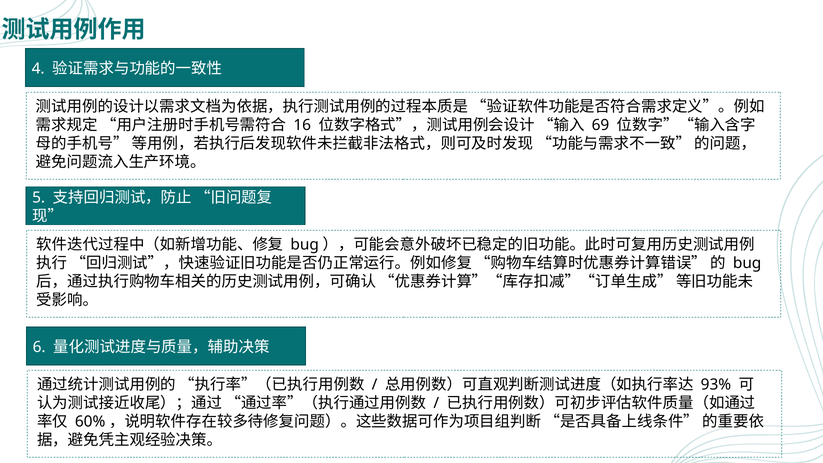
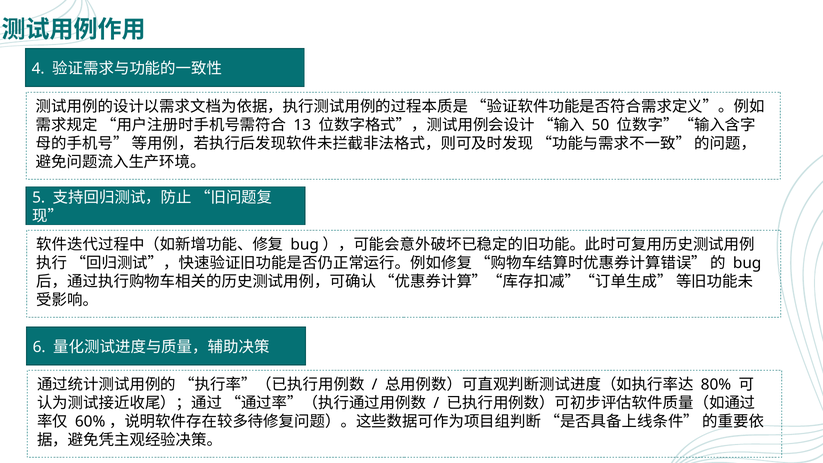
16: 16 -> 13
69: 69 -> 50
93%: 93% -> 80%
